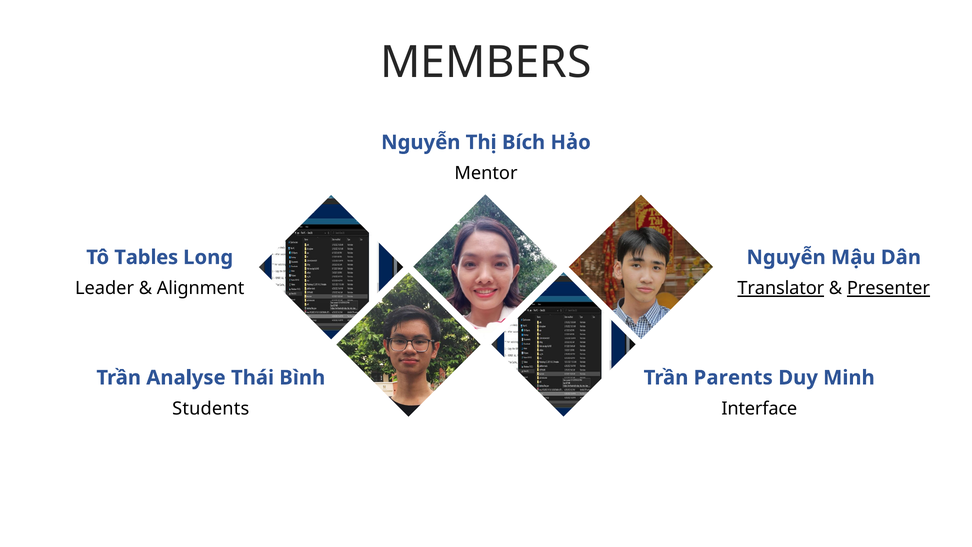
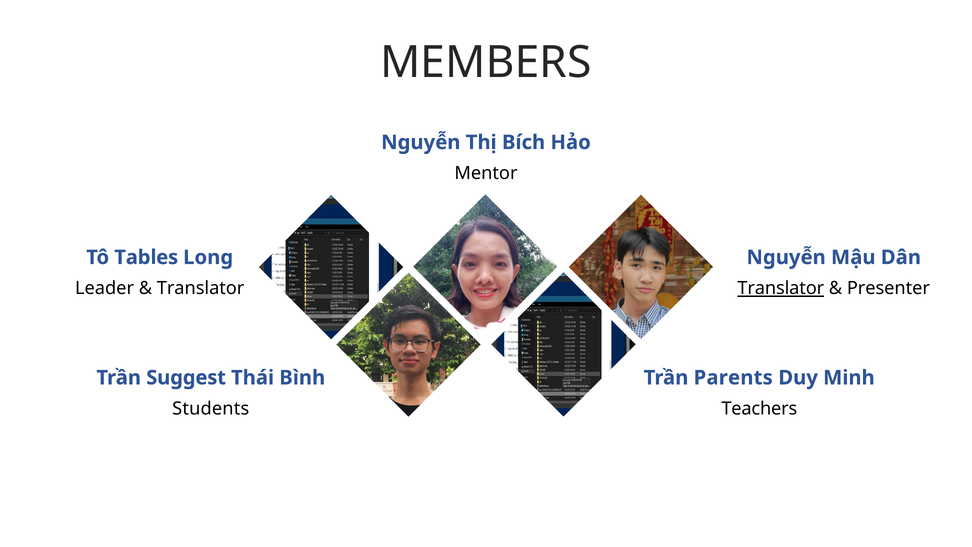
Alignment at (201, 288): Alignment -> Translator
Presenter underline: present -> none
Analyse: Analyse -> Suggest
Interface: Interface -> Teachers
